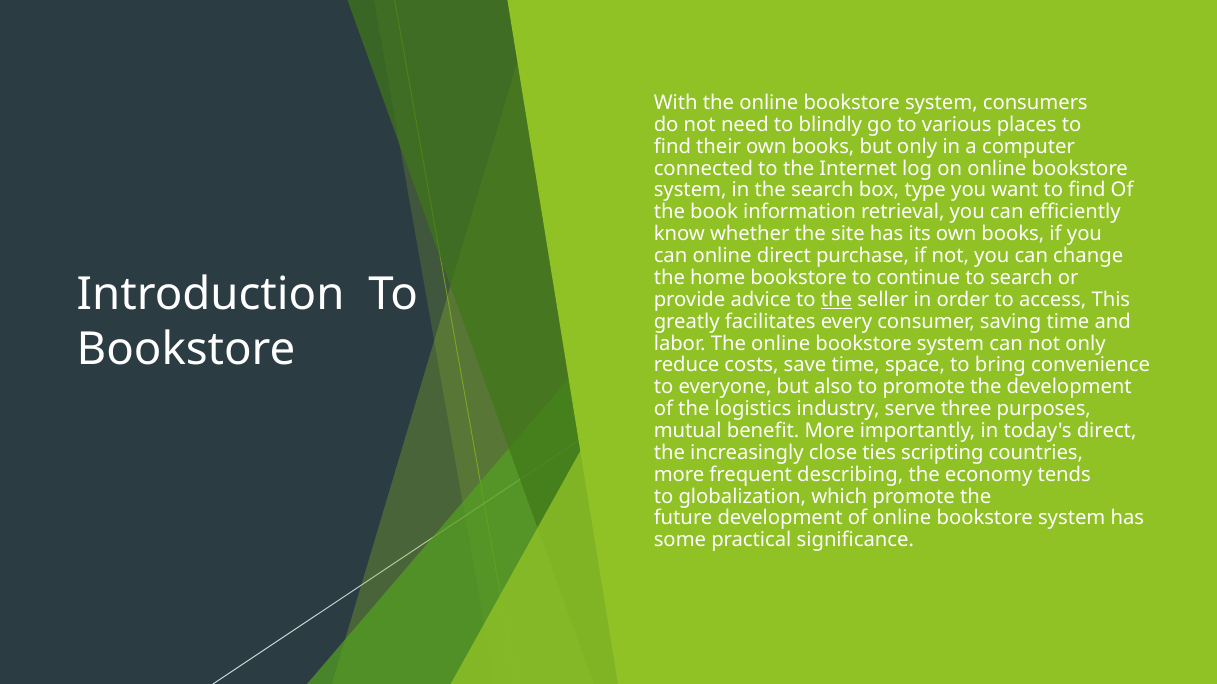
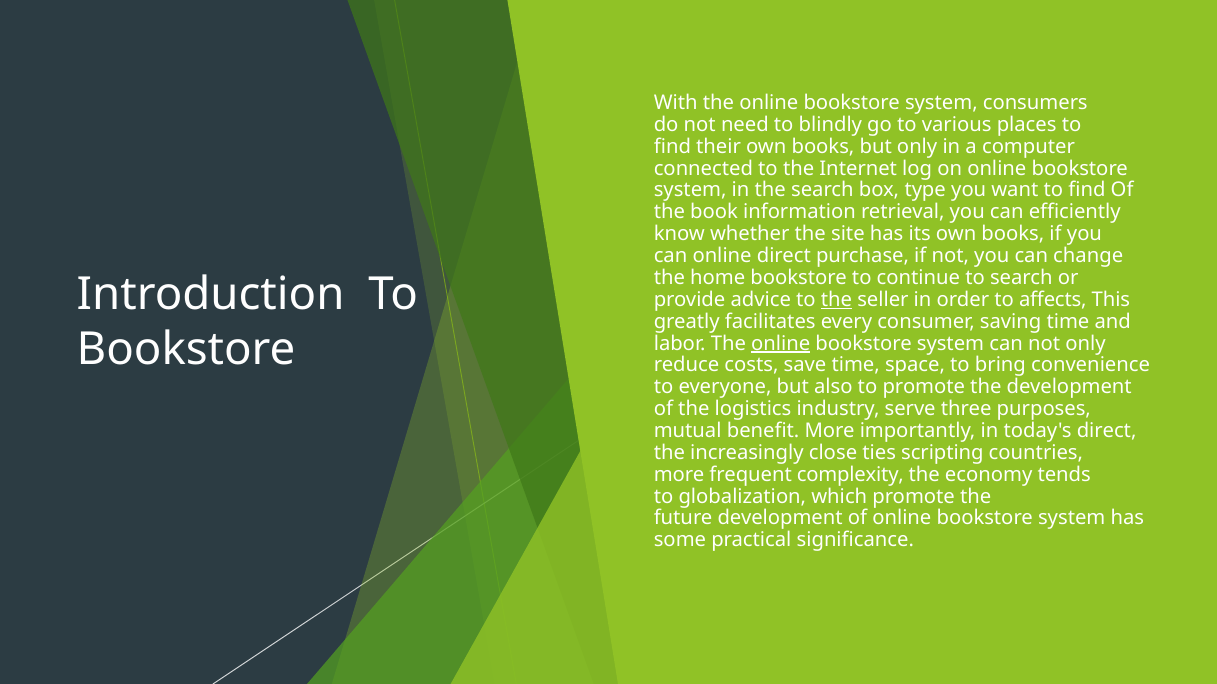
access: access -> affects
online at (781, 344) underline: none -> present
describing: describing -> complexity
